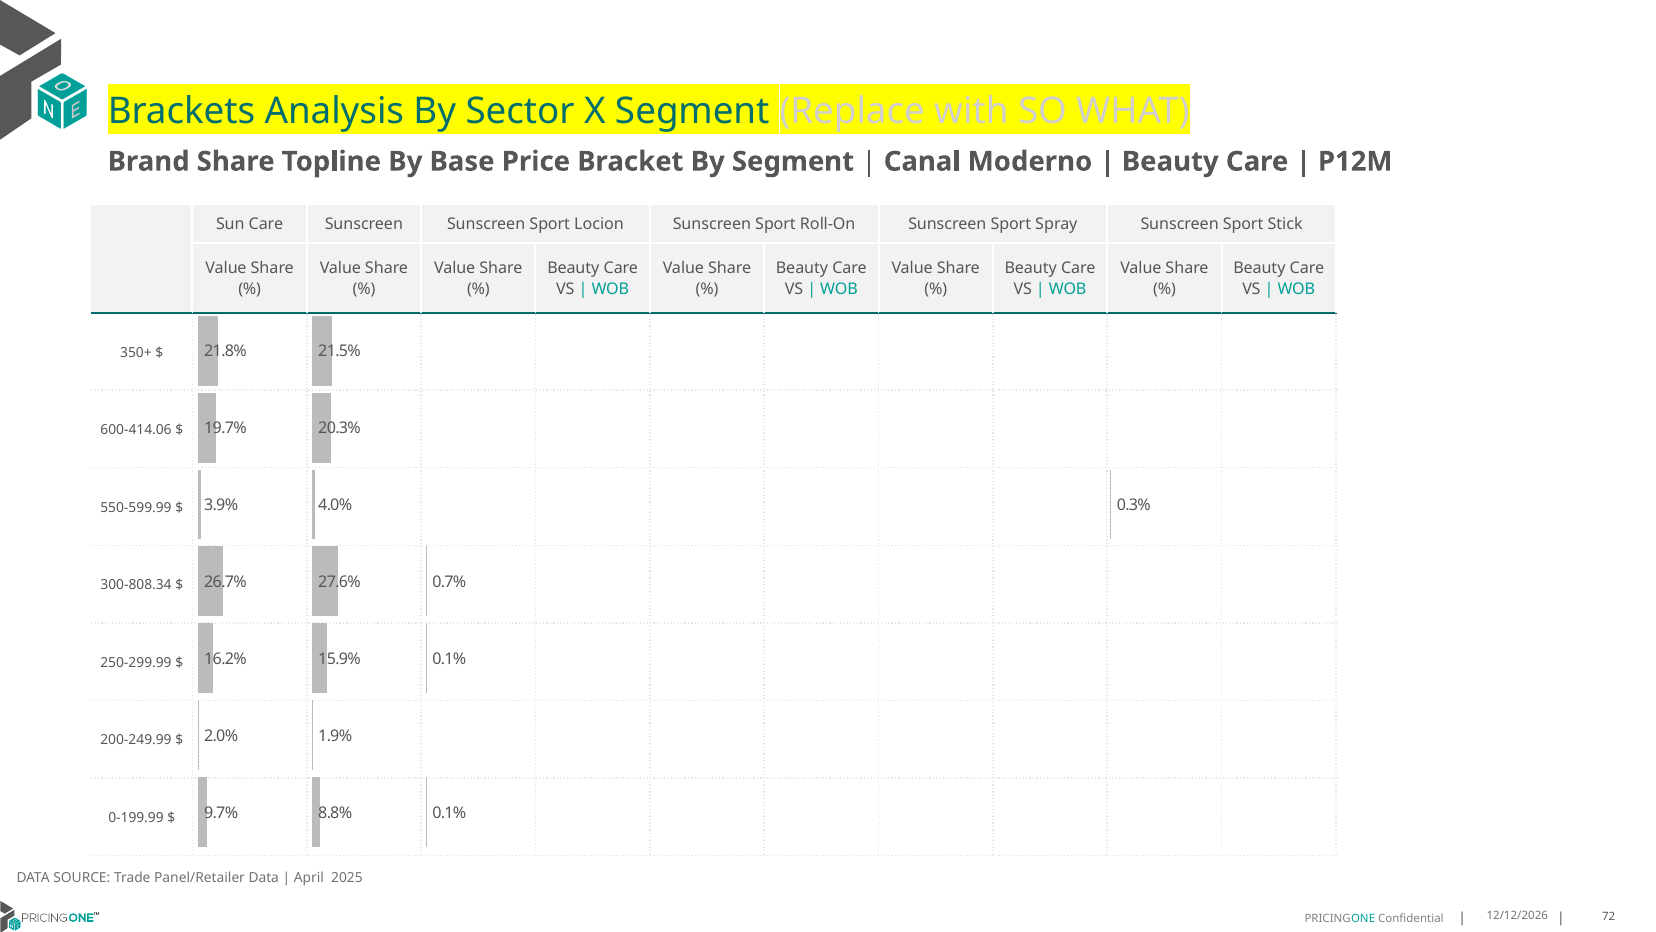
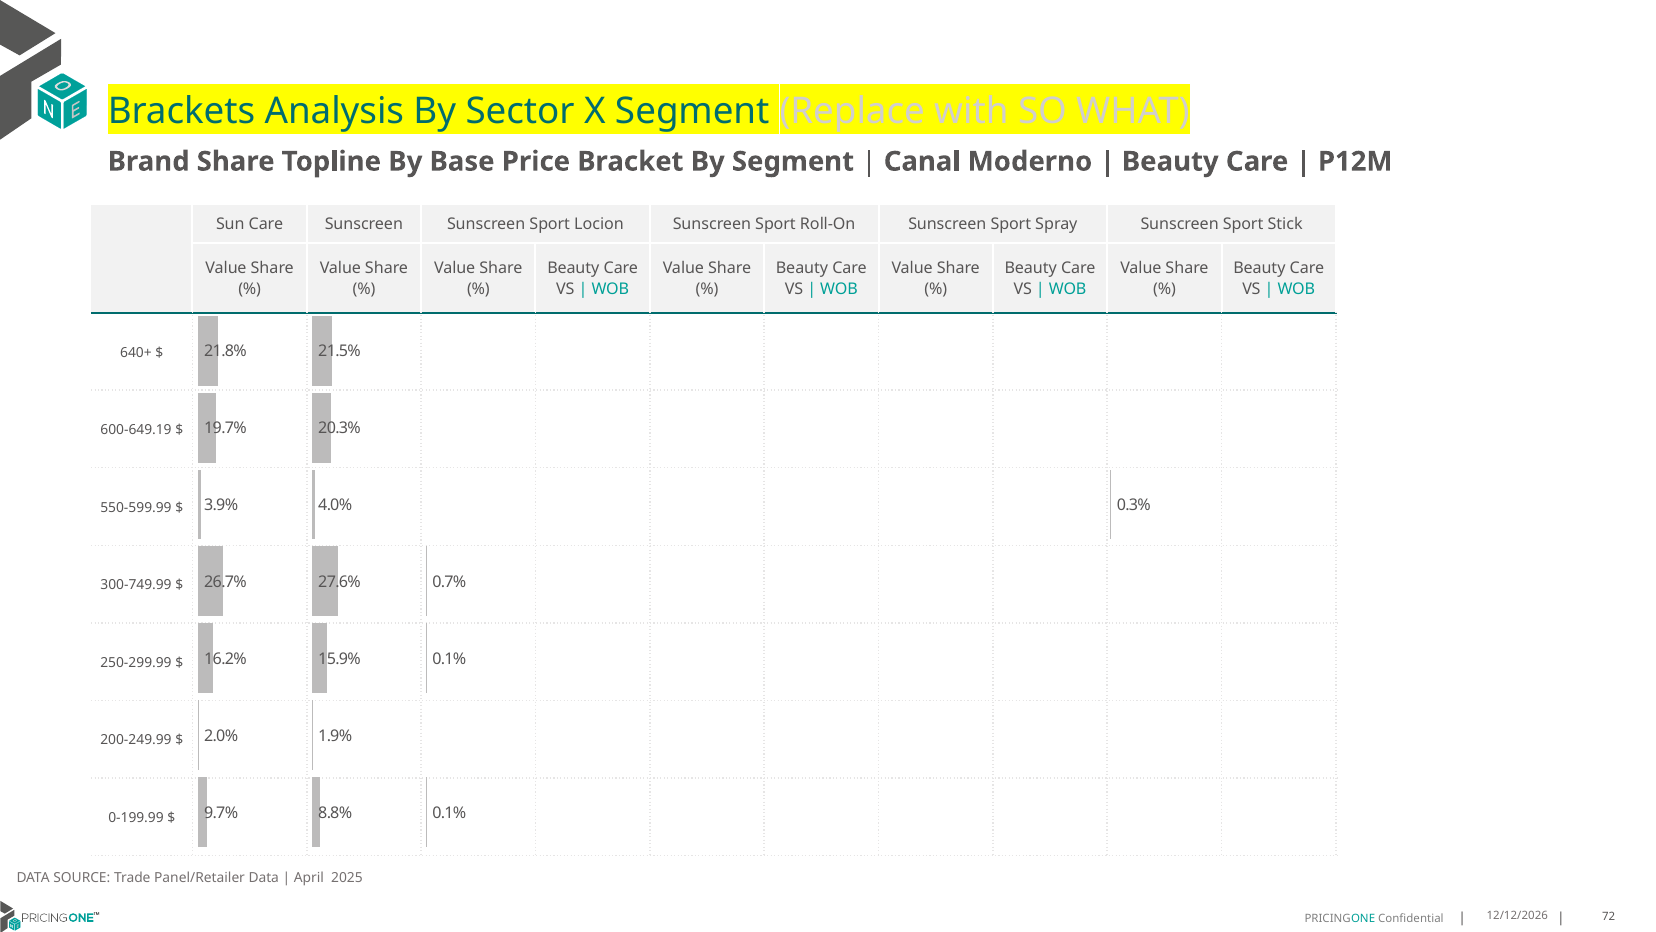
350+: 350+ -> 640+
600-414.06: 600-414.06 -> 600-649.19
300-808.34: 300-808.34 -> 300-749.99
